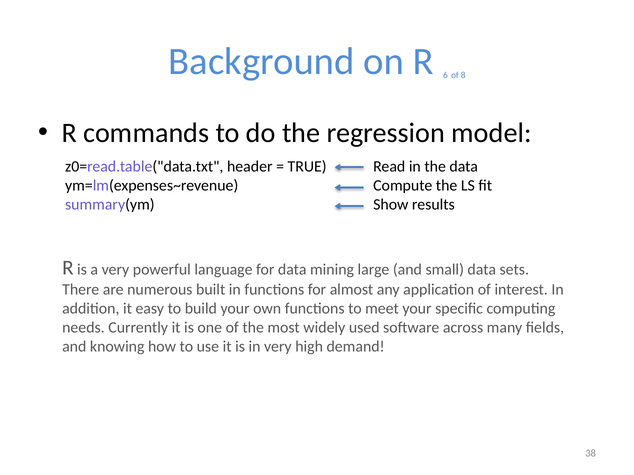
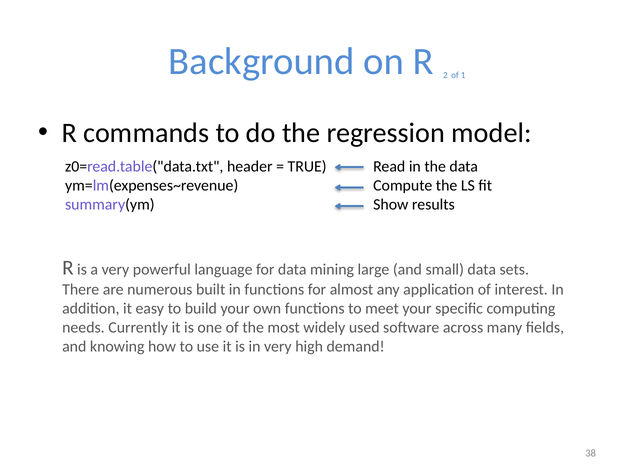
6: 6 -> 2
8: 8 -> 1
